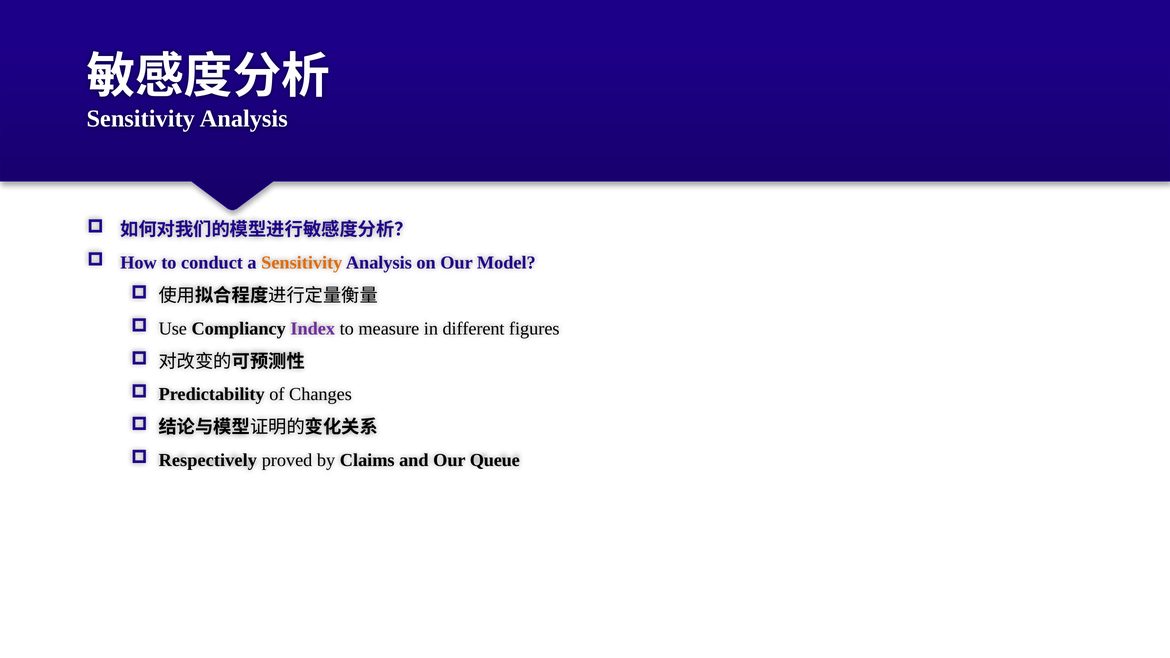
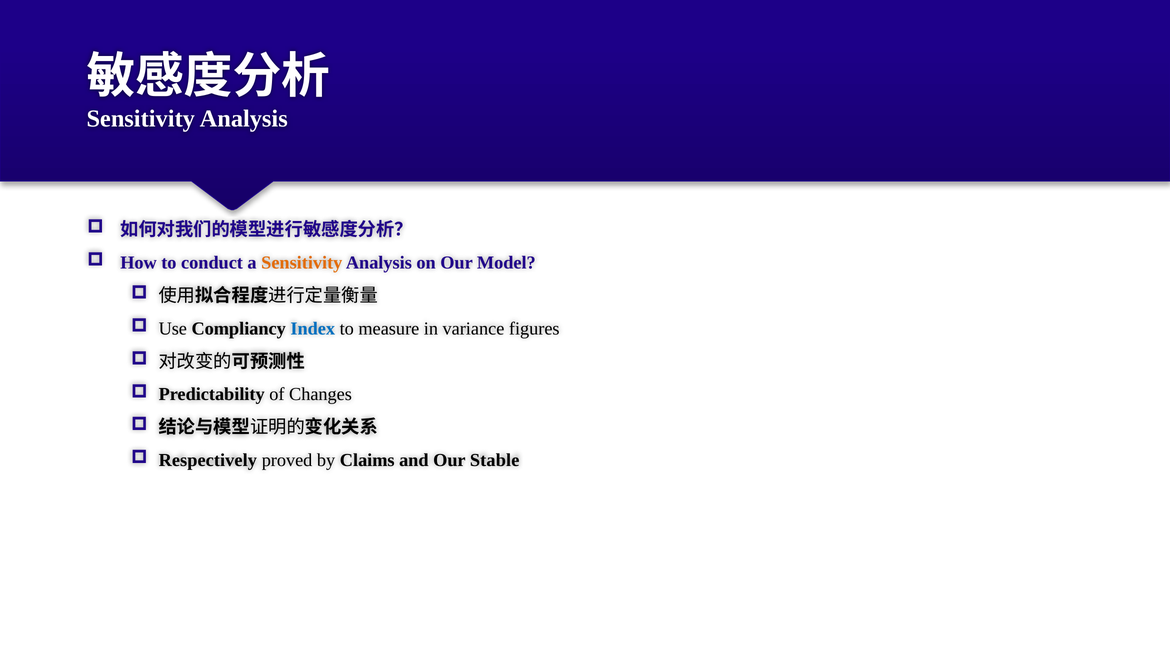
Index colour: purple -> blue
different: different -> variance
Queue: Queue -> Stable
